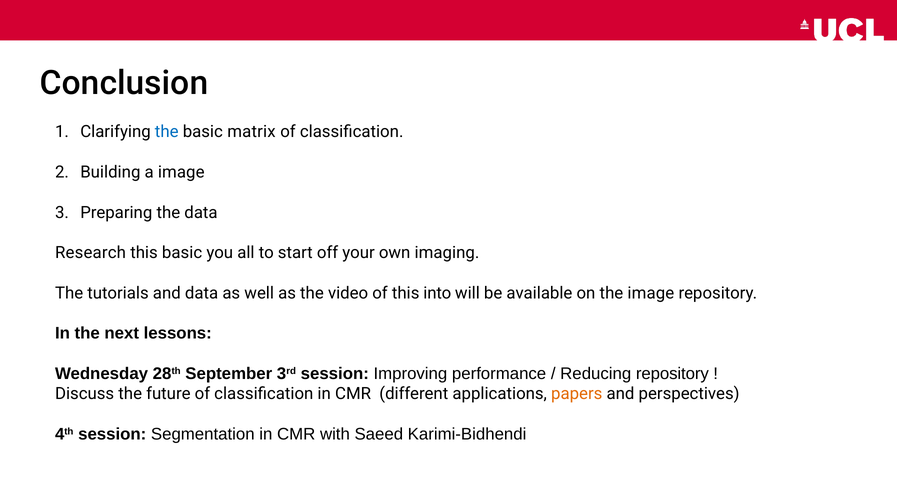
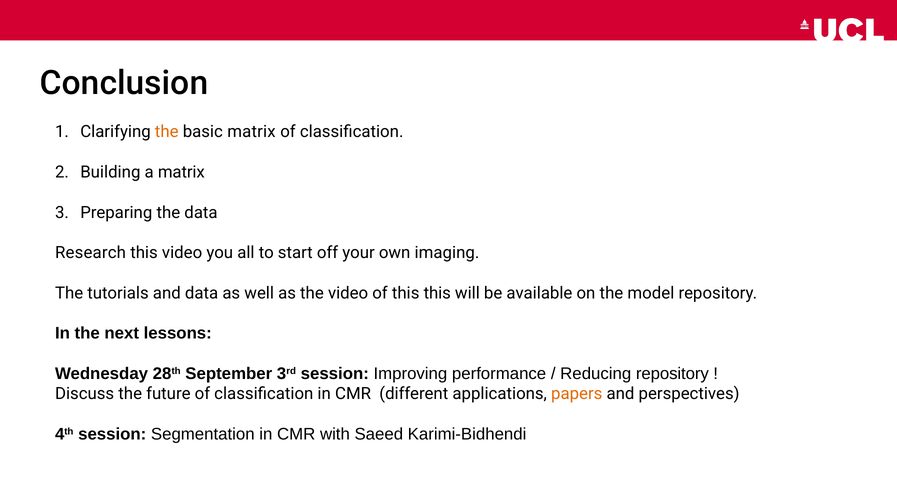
the at (167, 132) colour: blue -> orange
a image: image -> matrix
this basic: basic -> video
this into: into -> this
the image: image -> model
